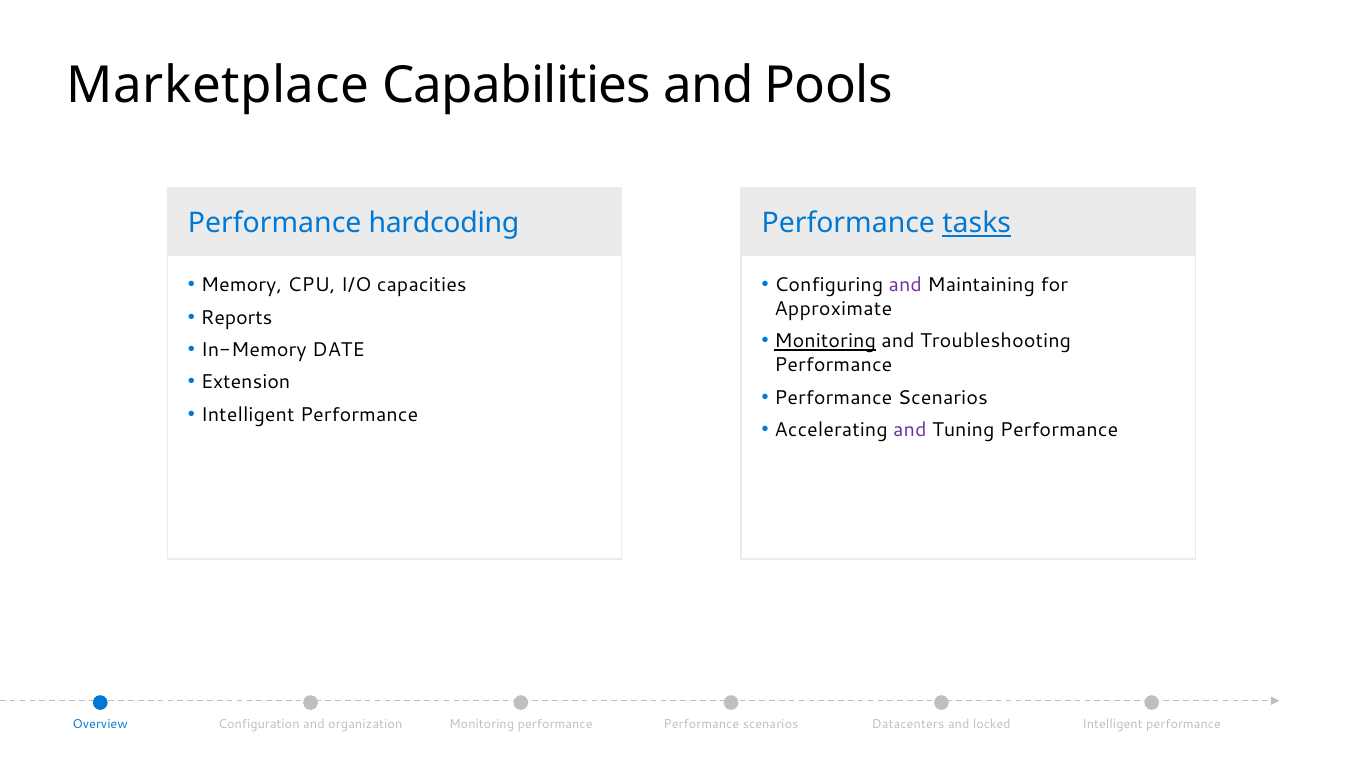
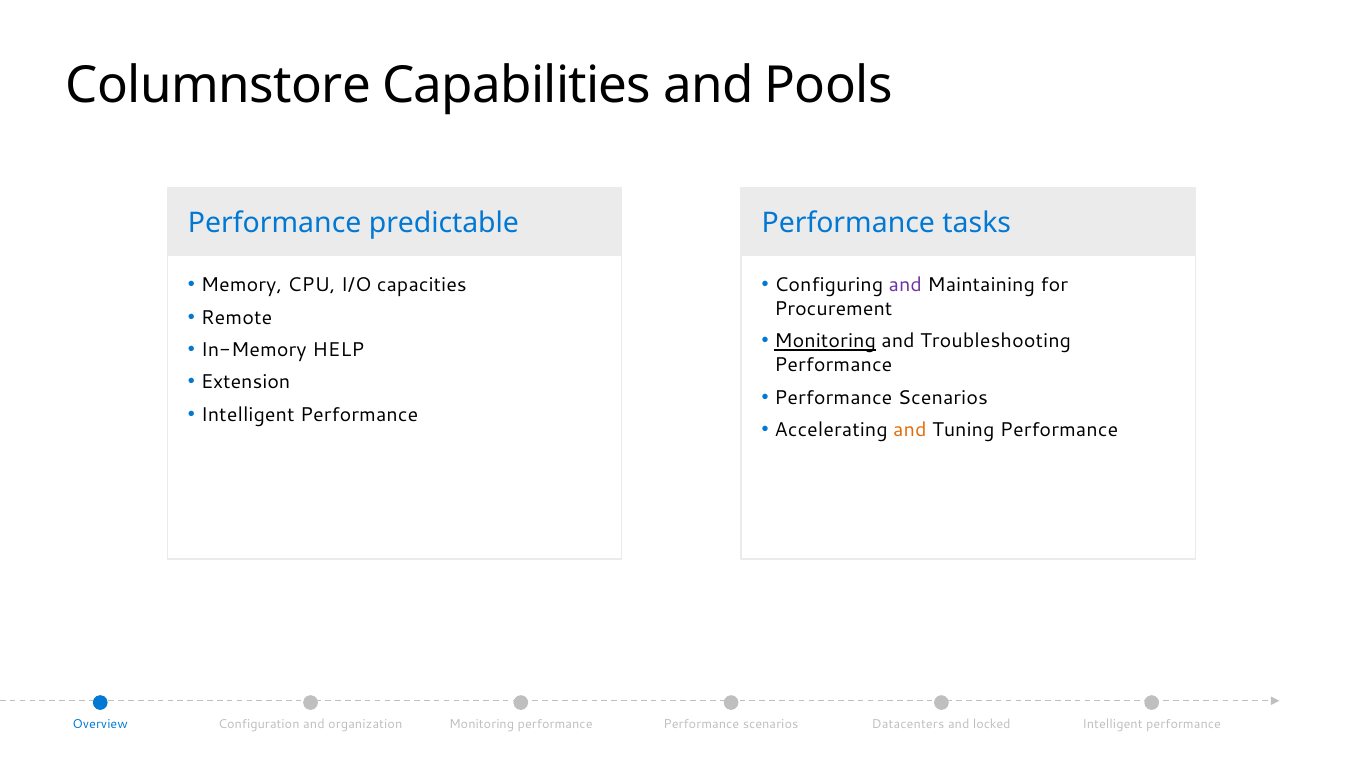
Marketplace: Marketplace -> Columnstore
hardcoding: hardcoding -> predictable
tasks underline: present -> none
Approximate: Approximate -> Procurement
Reports: Reports -> Remote
DATE: DATE -> HELP
and at (910, 430) colour: purple -> orange
